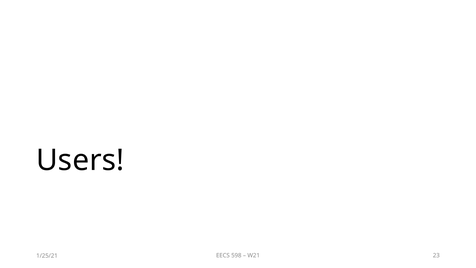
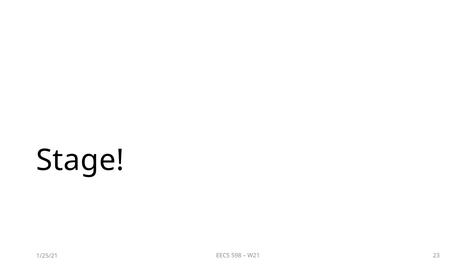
Users: Users -> Stage
